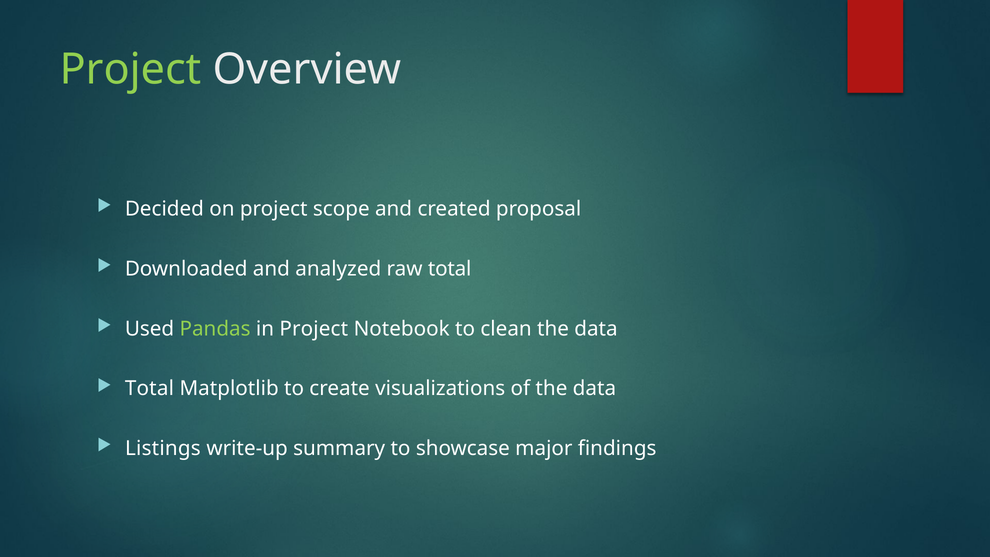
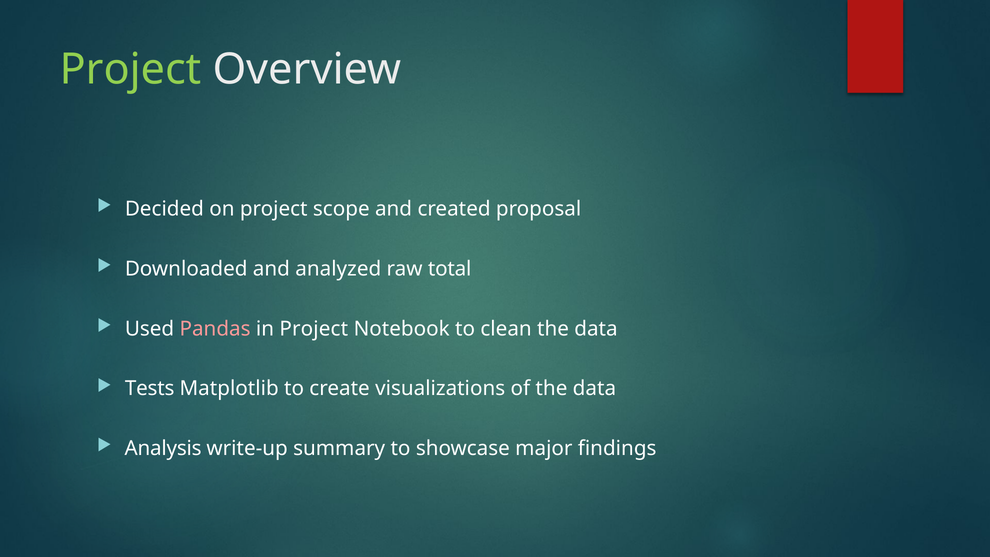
Pandas colour: light green -> pink
Total at (149, 389): Total -> Tests
Listings: Listings -> Analysis
